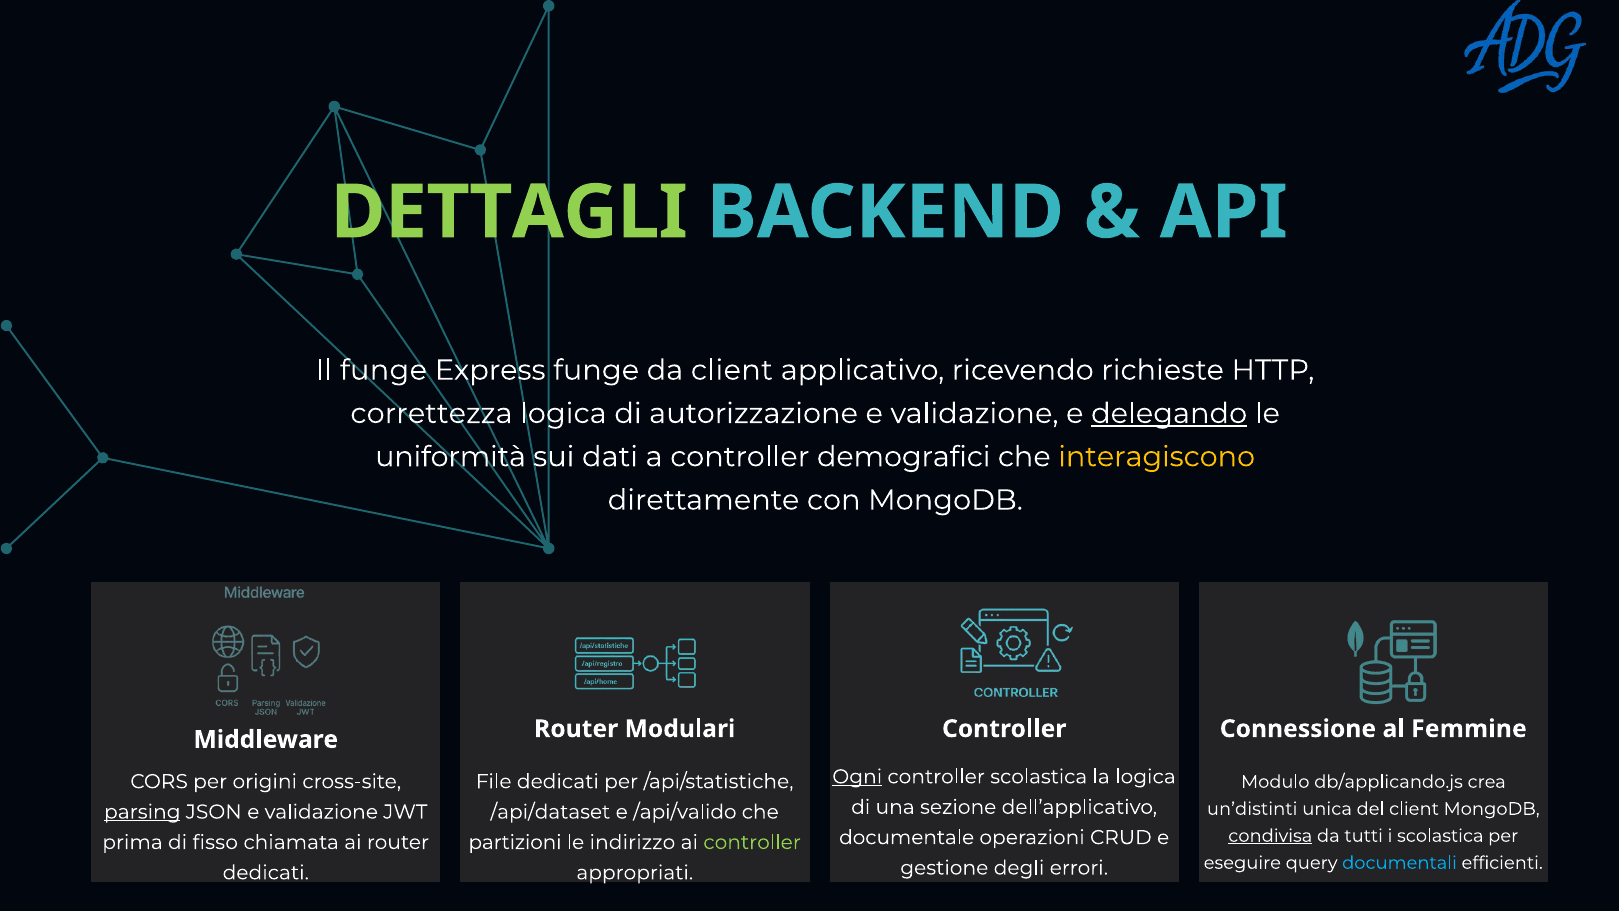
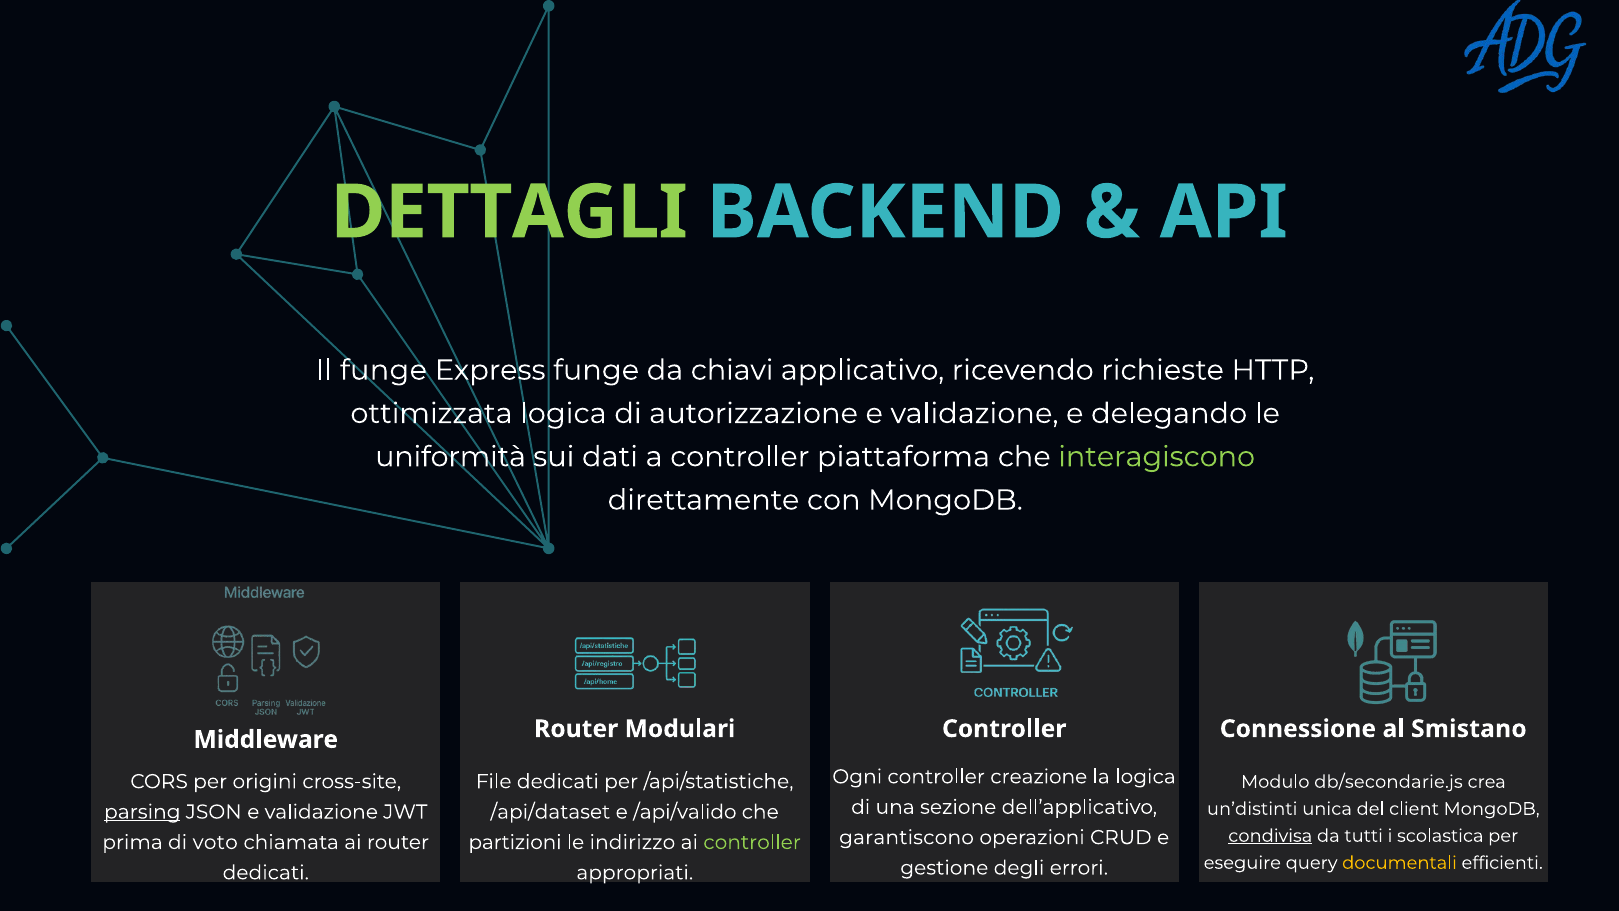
da client: client -> chiavi
correttezza: correttezza -> ottimizzata
delegando underline: present -> none
demografici: demografici -> piattaforma
interagiscono colour: yellow -> light green
Femmine: Femmine -> Smistano
Ogni underline: present -> none
controller scolastica: scolastica -> creazione
db/applicando.js: db/applicando.js -> db/secondarie.js
documentale: documentale -> garantiscono
fisso: fisso -> voto
documentali colour: light blue -> yellow
